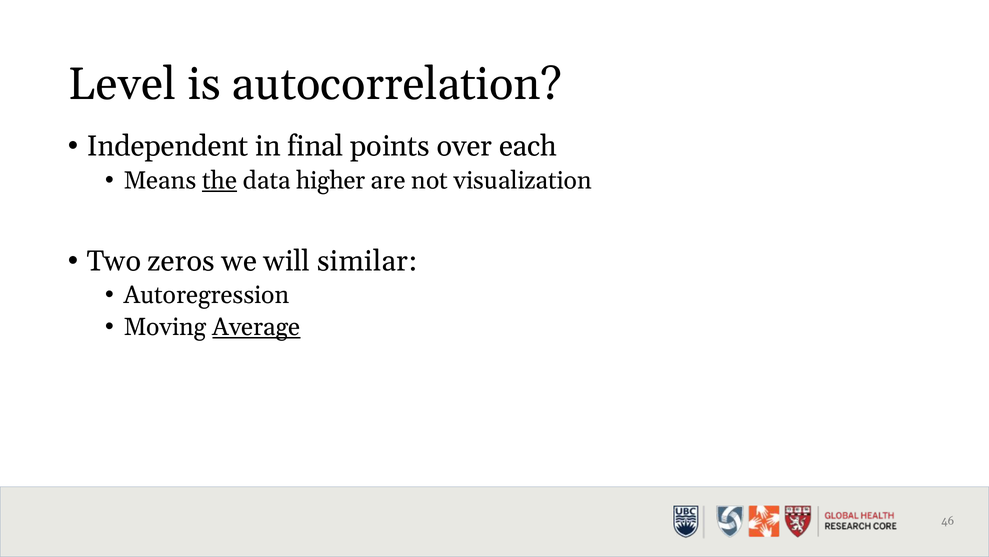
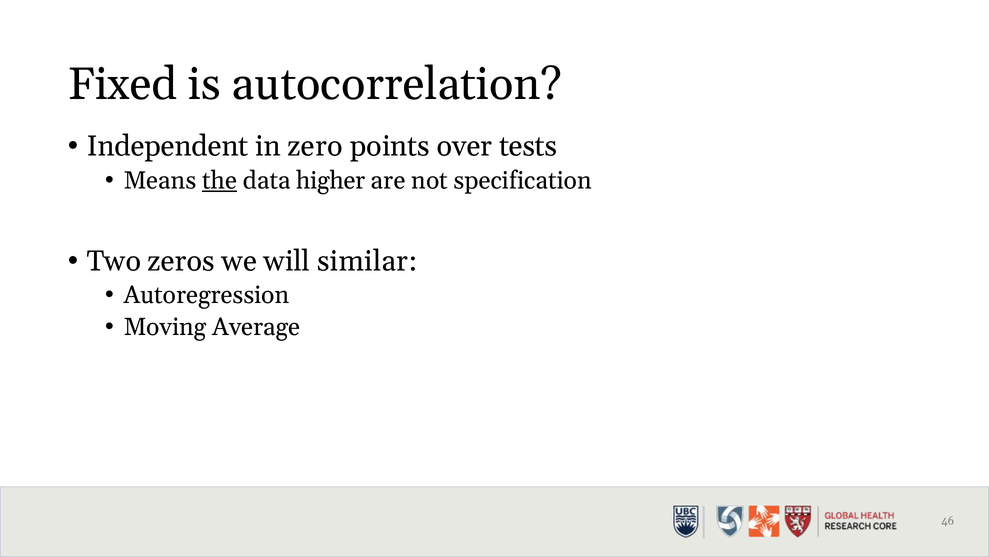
Level: Level -> Fixed
final: final -> zero
each: each -> tests
visualization: visualization -> specification
Average underline: present -> none
